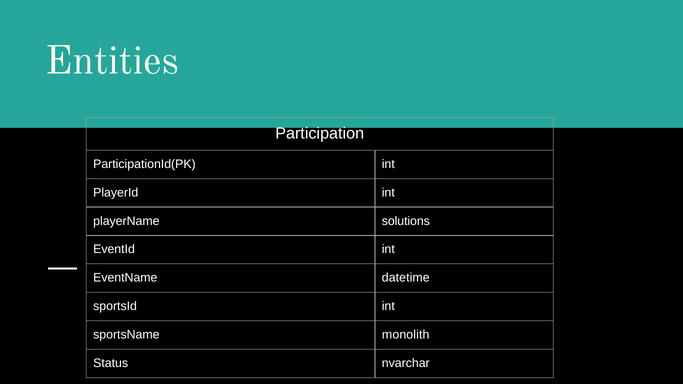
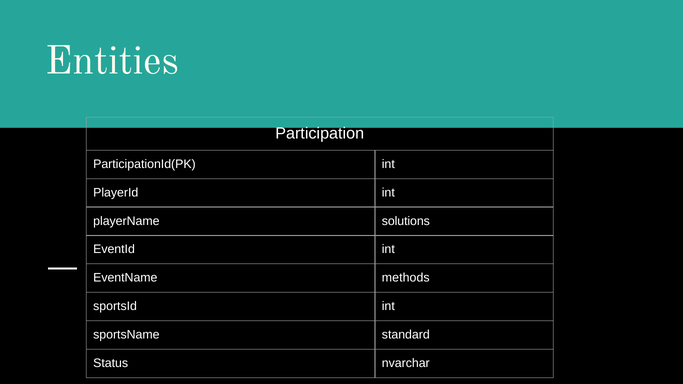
datetime: datetime -> methods
monolith: monolith -> standard
